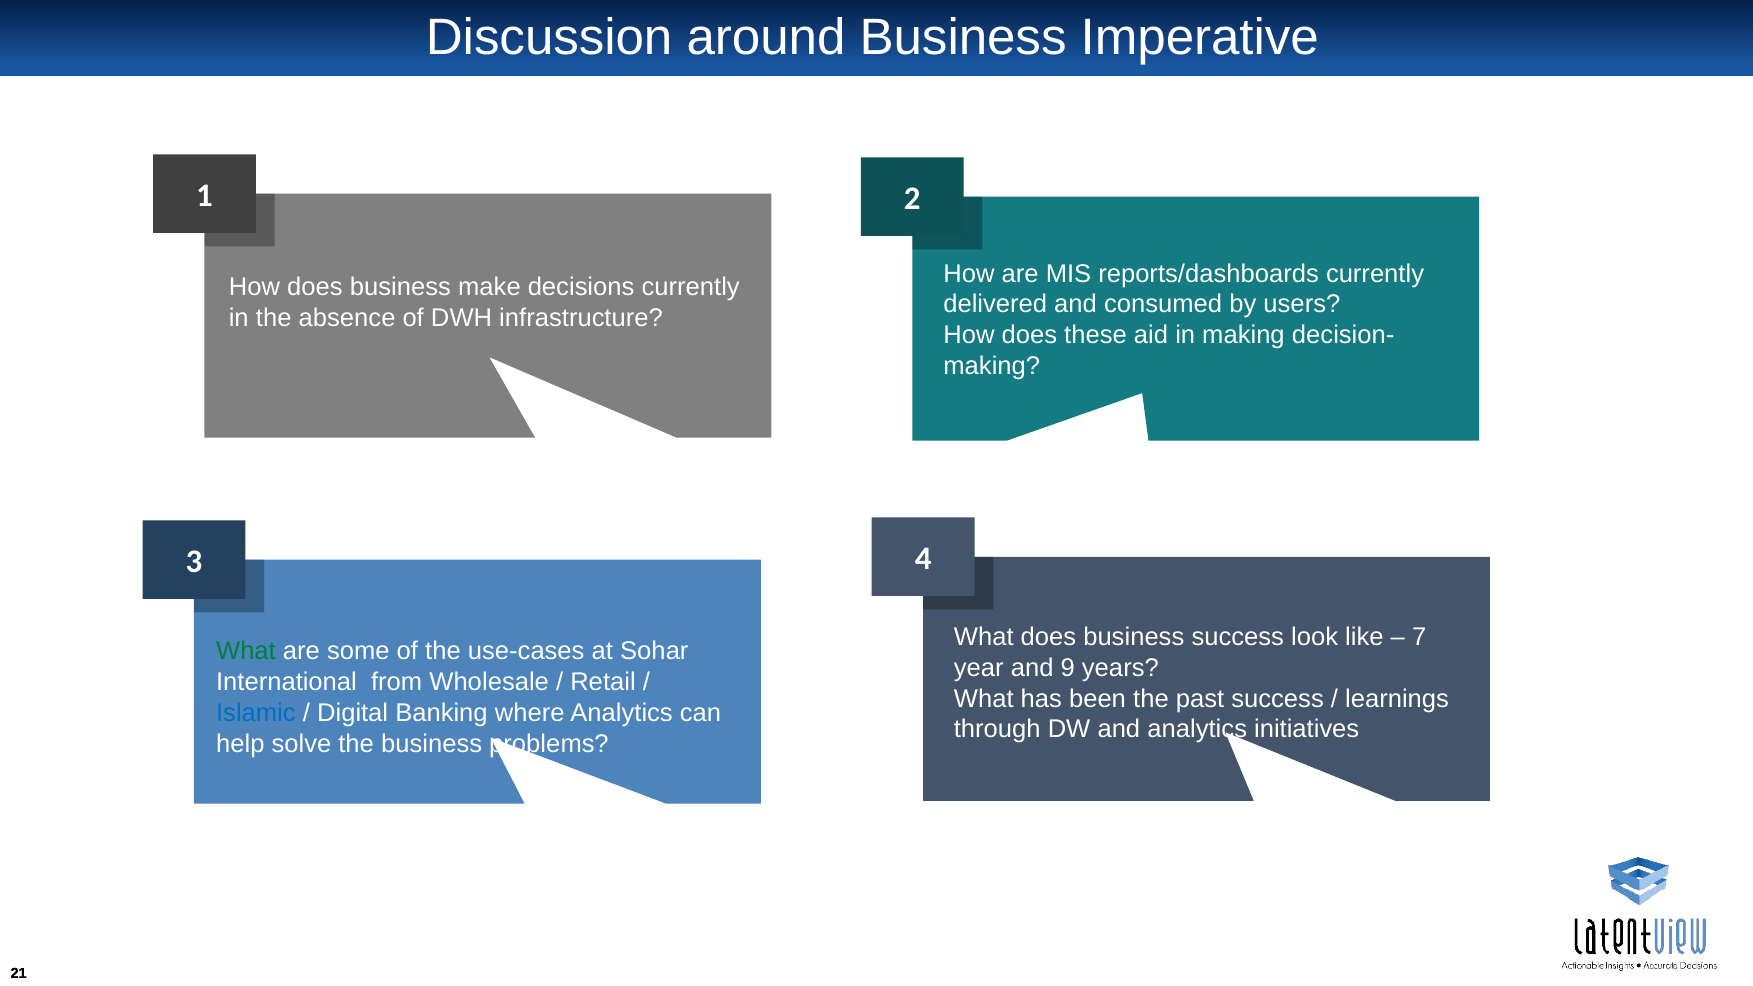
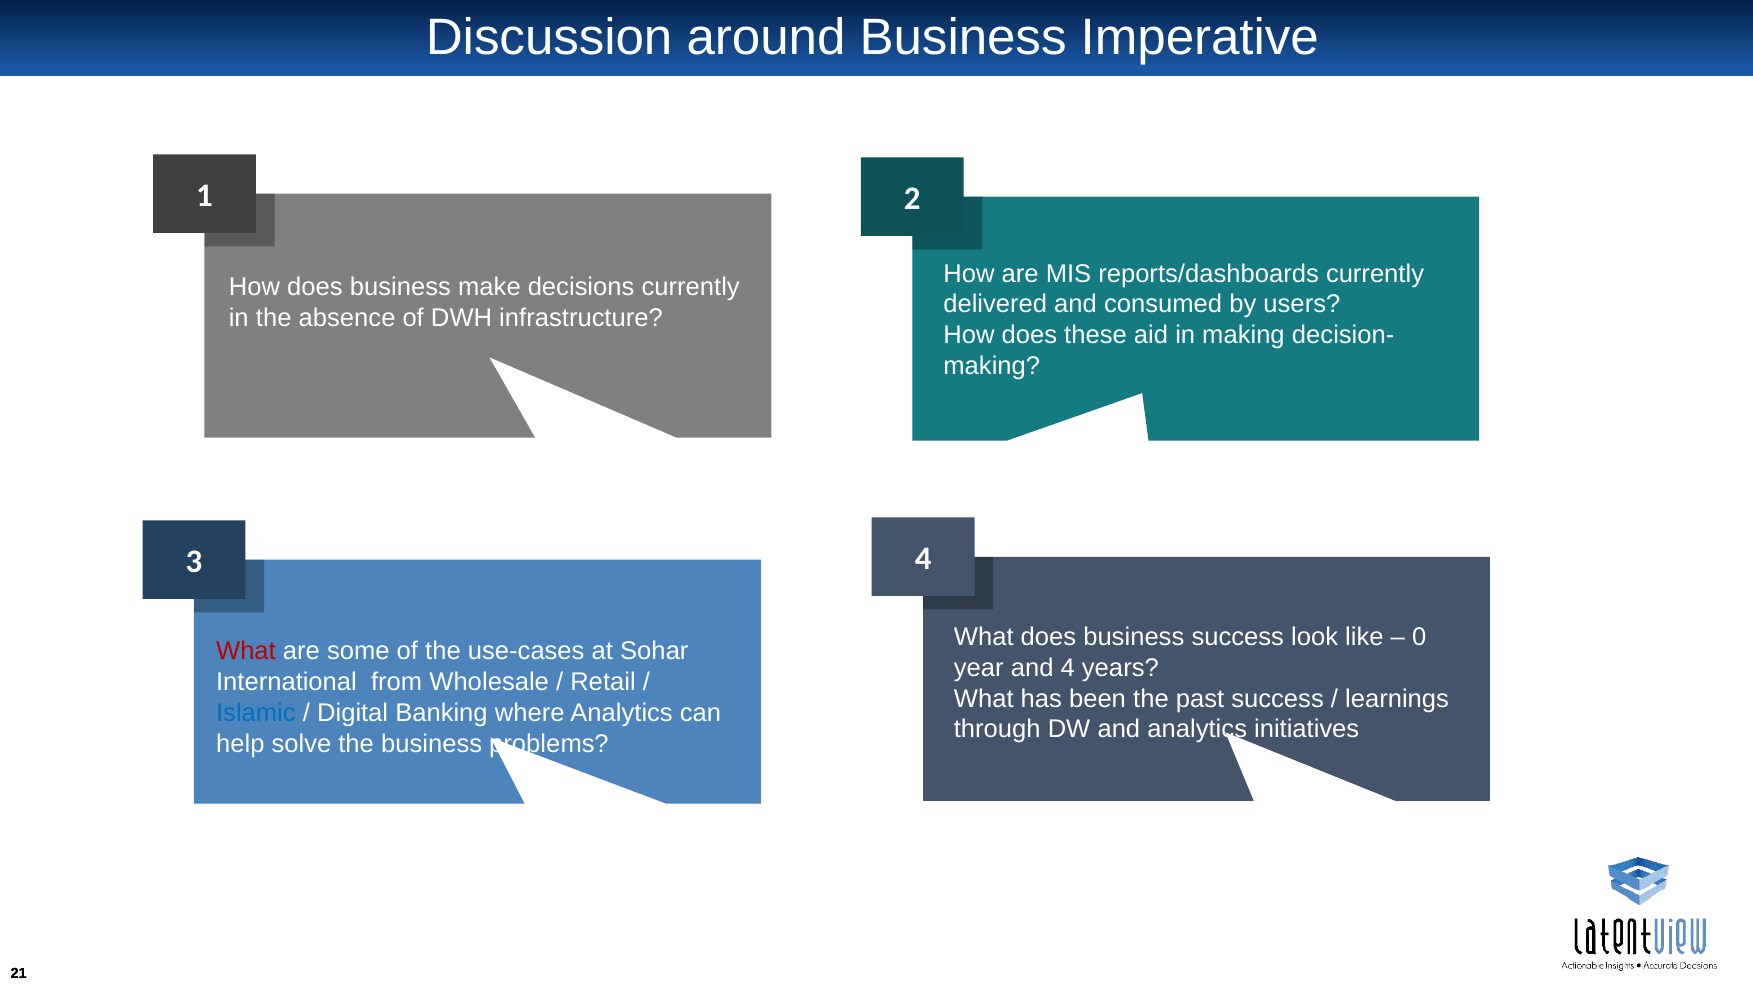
7: 7 -> 0
What at (246, 652) colour: green -> red
and 9: 9 -> 4
